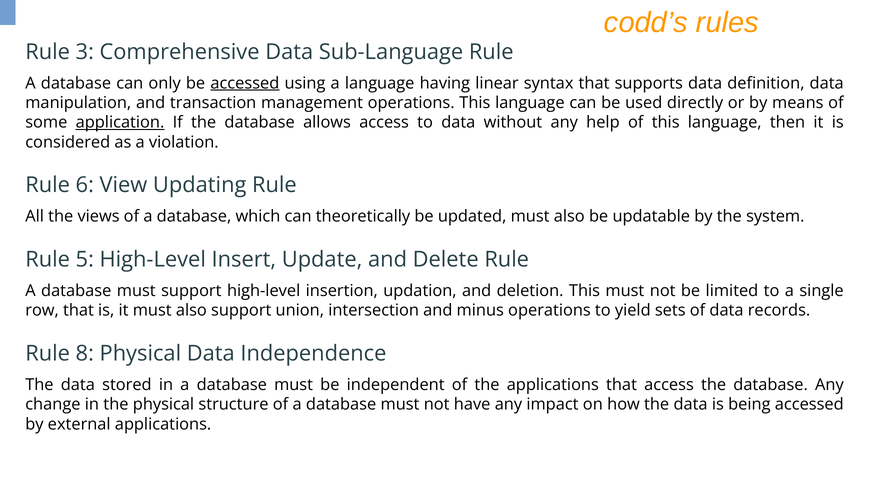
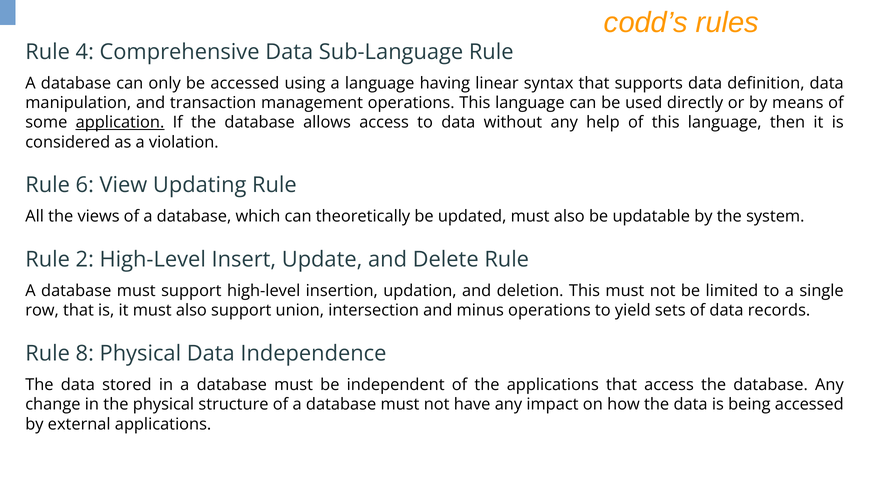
3: 3 -> 4
accessed at (245, 83) underline: present -> none
5: 5 -> 2
